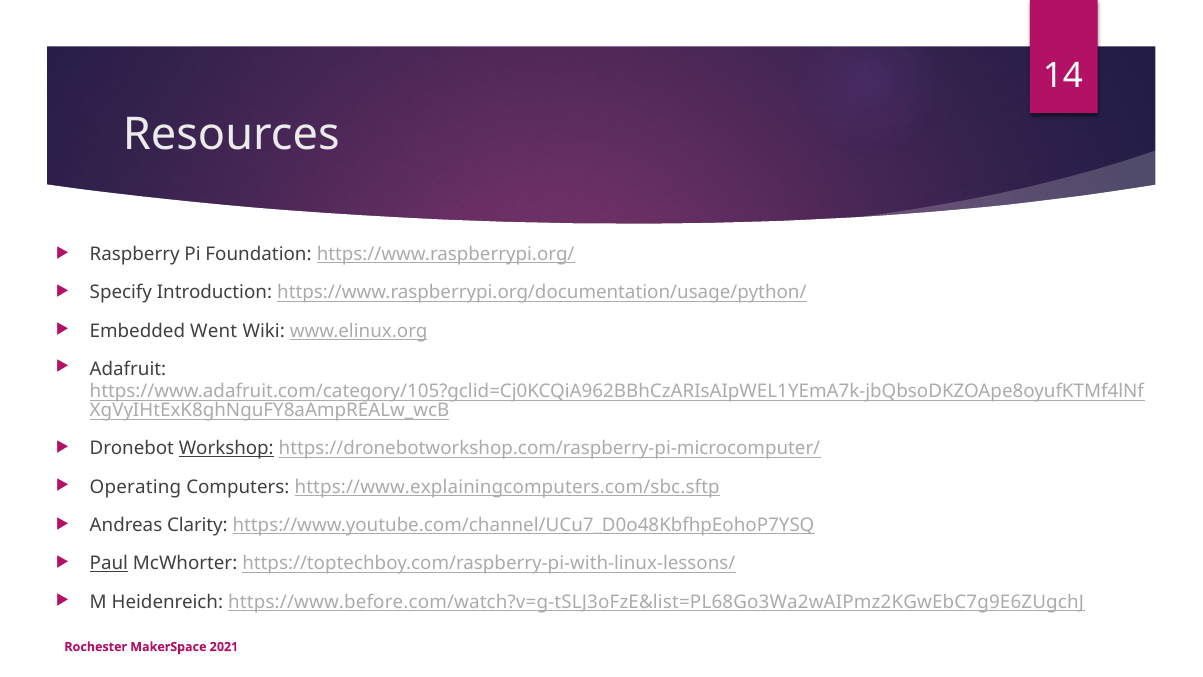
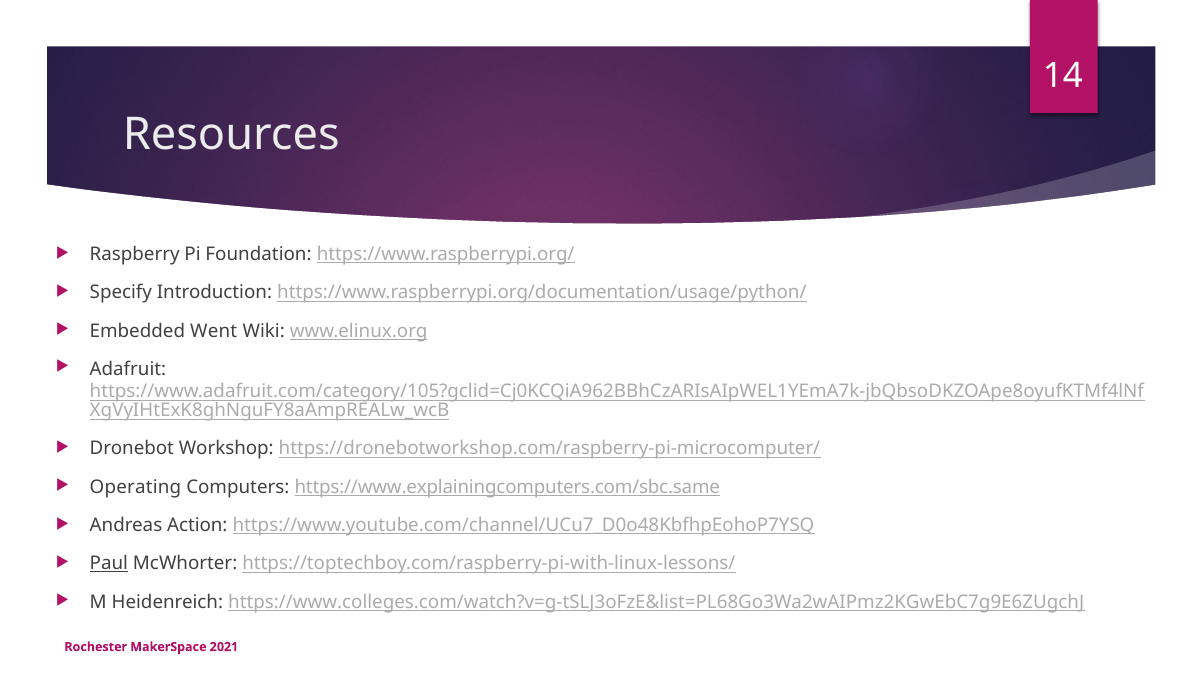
Workshop underline: present -> none
https://www.explainingcomputers.com/sbc.sftp: https://www.explainingcomputers.com/sbc.sftp -> https://www.explainingcomputers.com/sbc.same
Clarity: Clarity -> Action
https://www.before.com/watch?v=g-tSLJ3oFzE&list=PL68Go3Wa2wAIPmz2KGwEbC7g9E6ZUgchJ: https://www.before.com/watch?v=g-tSLJ3oFzE&list=PL68Go3Wa2wAIPmz2KGwEbC7g9E6ZUgchJ -> https://www.colleges.com/watch?v=g-tSLJ3oFzE&list=PL68Go3Wa2wAIPmz2KGwEbC7g9E6ZUgchJ
